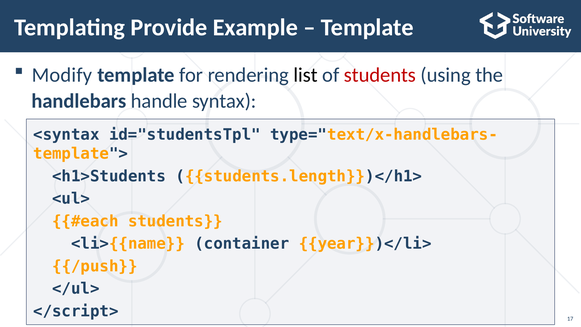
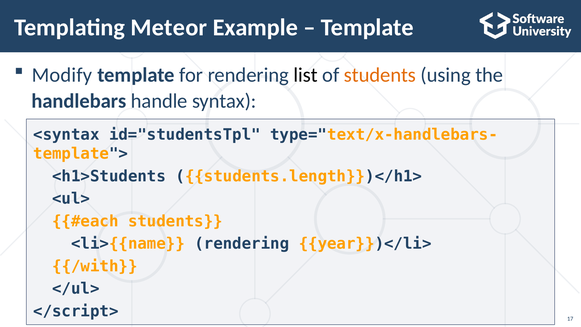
Provide: Provide -> Meteor
students at (380, 75) colour: red -> orange
<li>{{name container: container -> rendering
/push: /push -> /with
